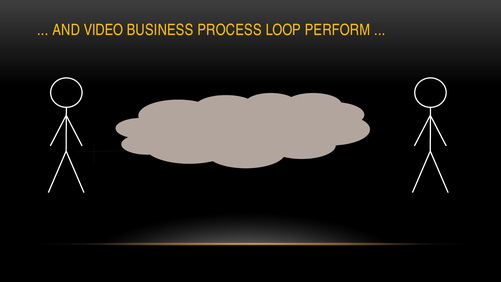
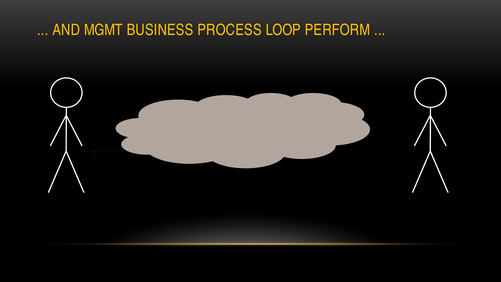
VIDEO: VIDEO -> MGMT
